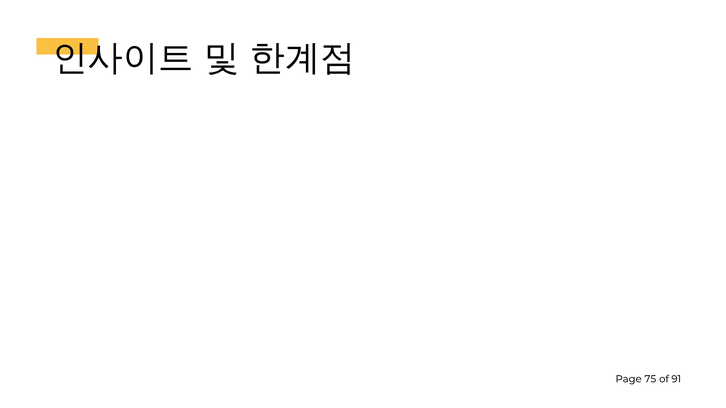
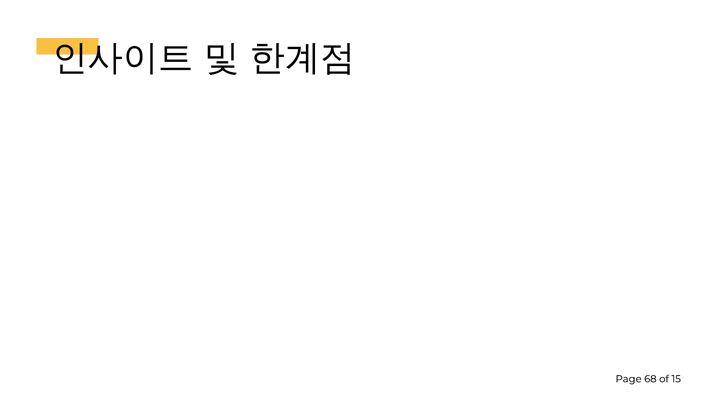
75: 75 -> 68
91: 91 -> 15
